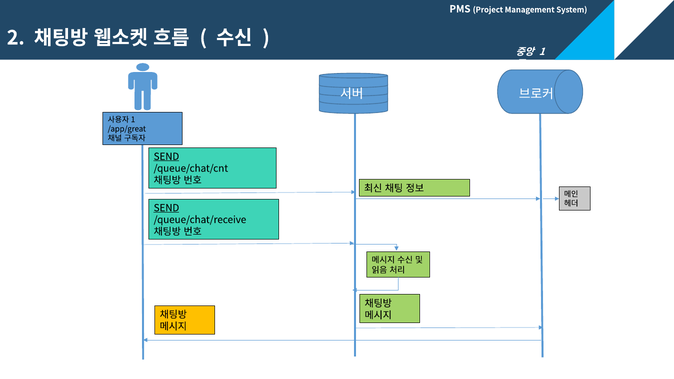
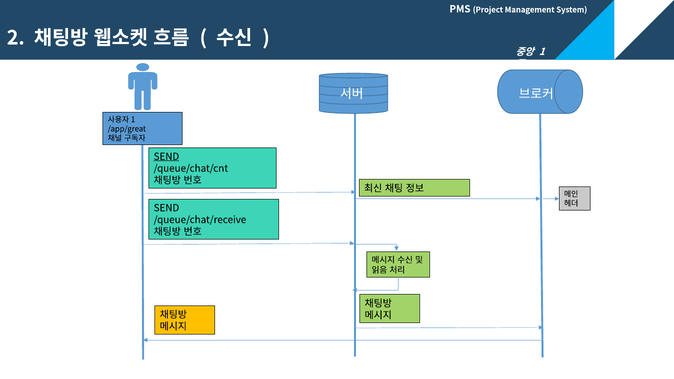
SEND at (166, 208) underline: present -> none
